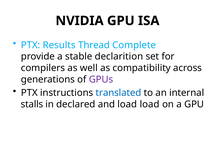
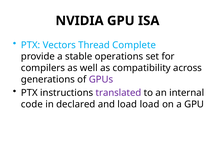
Results: Results -> Vectors
declarition: declarition -> operations
translated colour: blue -> purple
stalls: stalls -> code
